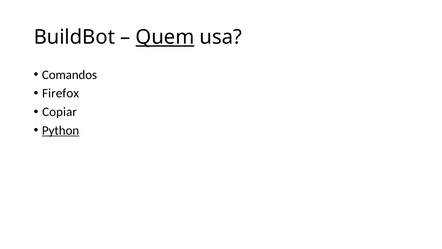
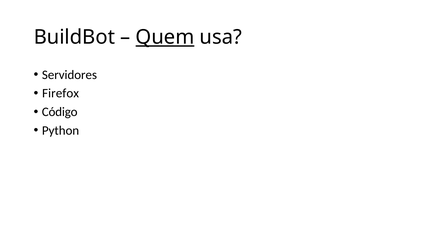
Comandos: Comandos -> Servidores
Copiar: Copiar -> Código
Python underline: present -> none
